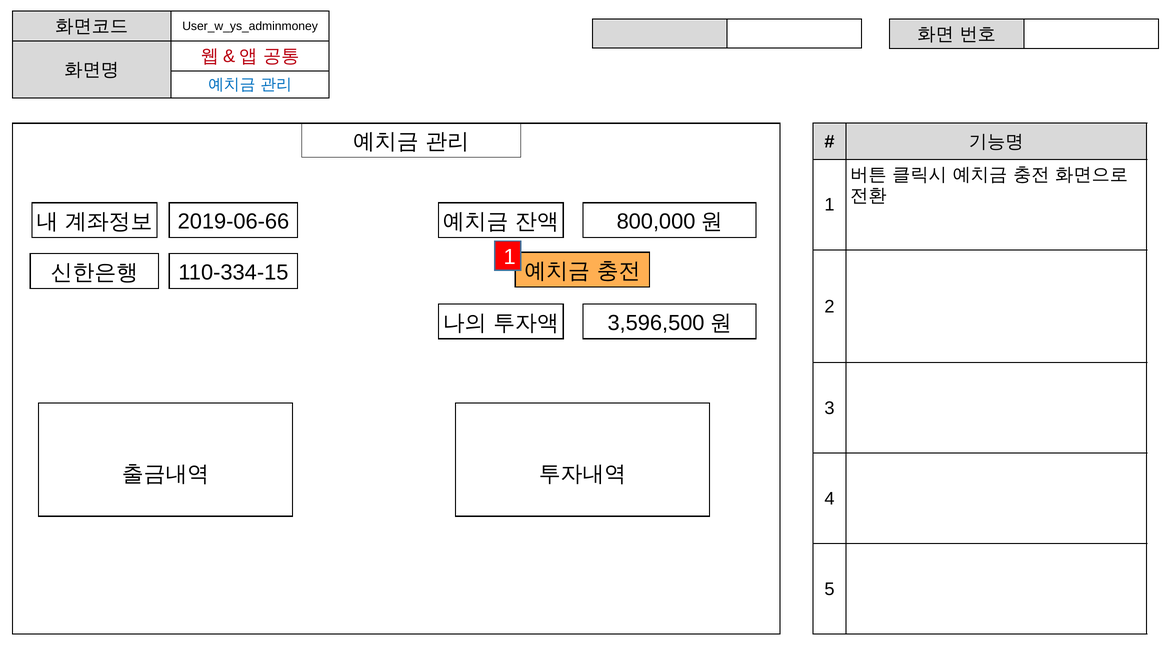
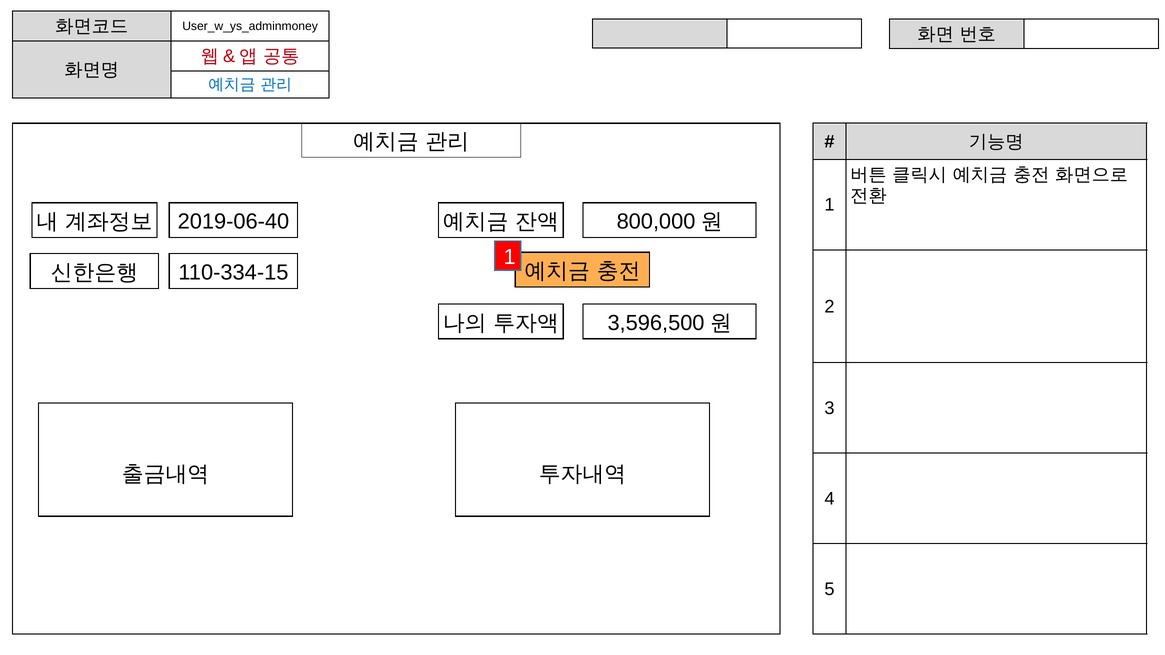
2019-06-66: 2019-06-66 -> 2019-06-40
